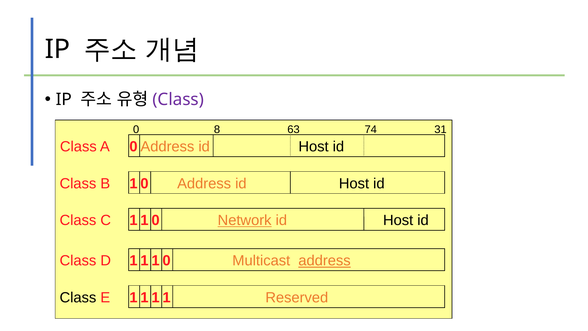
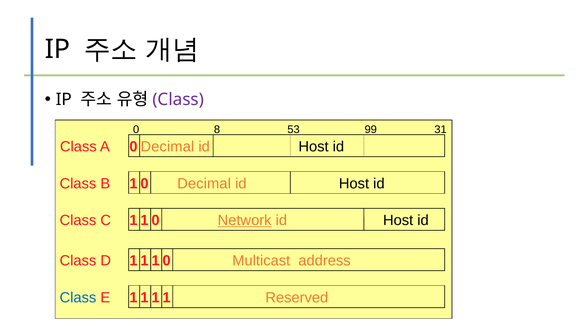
63: 63 -> 53
74: 74 -> 99
Address at (167, 147): Address -> Decimal
Address at (204, 183): Address -> Decimal
address at (325, 261) underline: present -> none
Class at (78, 297) colour: black -> blue
